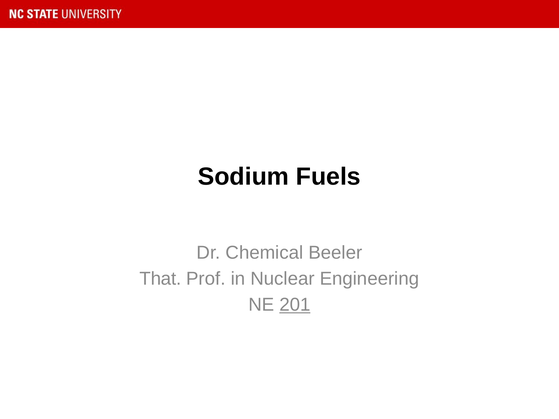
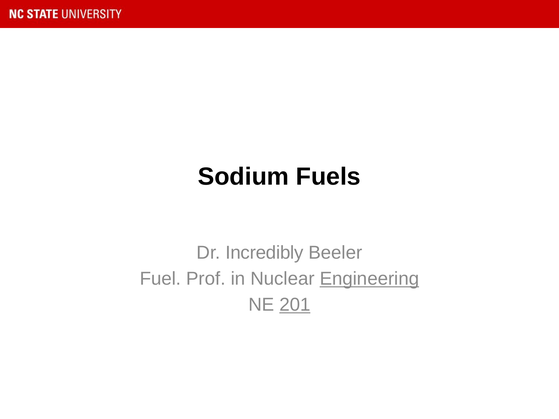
Chemical: Chemical -> Incredibly
That: That -> Fuel
Engineering underline: none -> present
